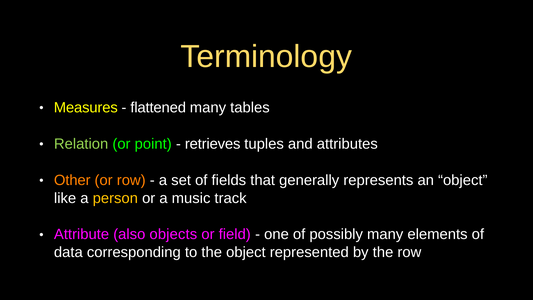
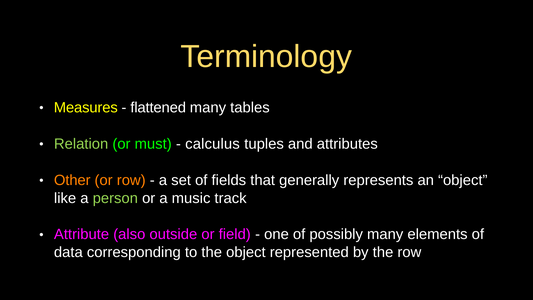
point: point -> must
retrieves: retrieves -> calculus
person colour: yellow -> light green
objects: objects -> outside
